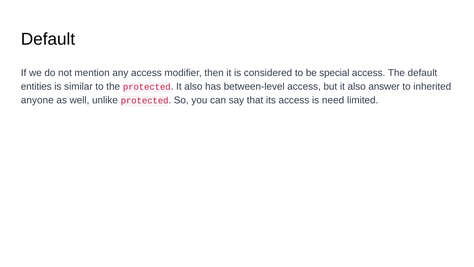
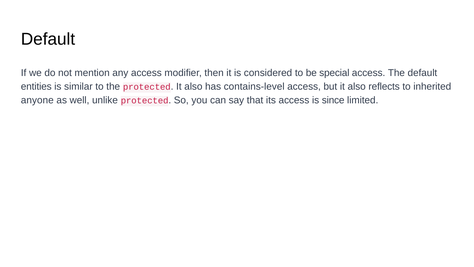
between-level: between-level -> contains-level
answer: answer -> reflects
need: need -> since
